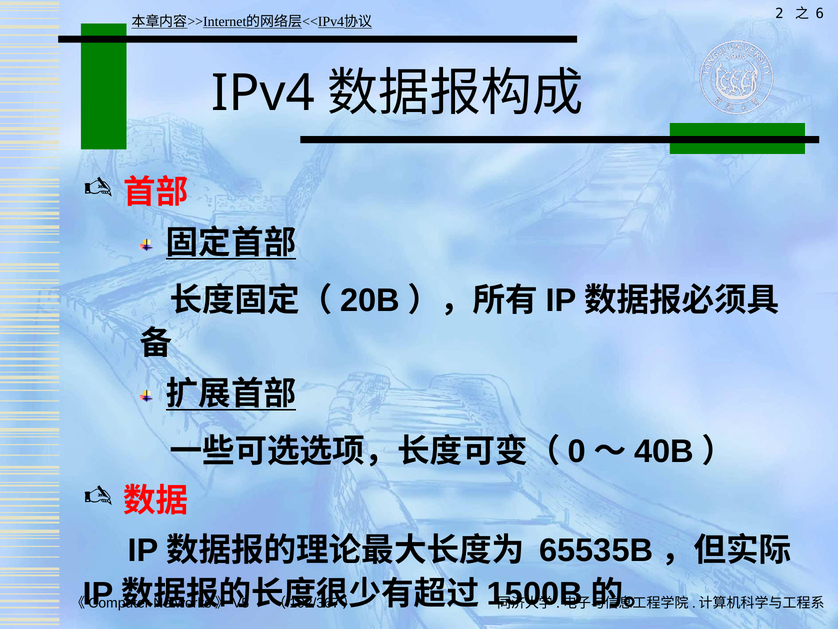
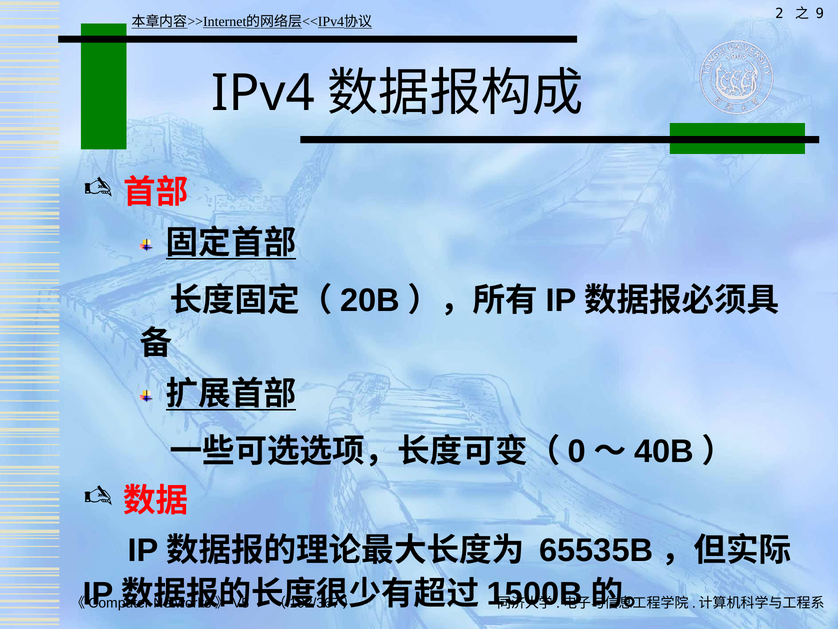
6: 6 -> 9
